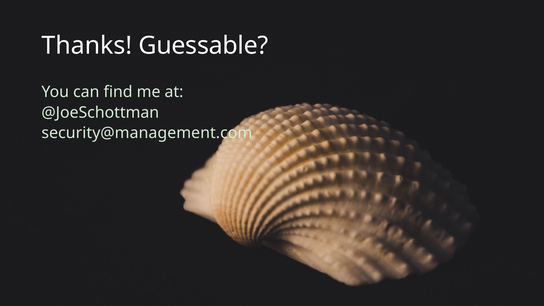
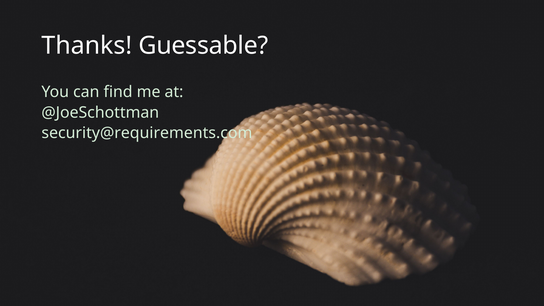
security@management.com: security@management.com -> security@requirements.com
